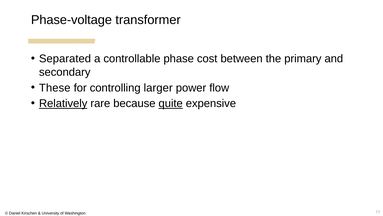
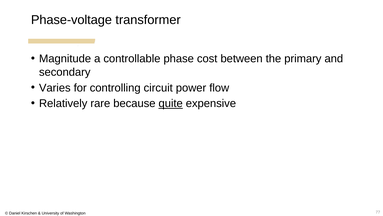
Separated: Separated -> Magnitude
These: These -> Varies
larger: larger -> circuit
Relatively underline: present -> none
